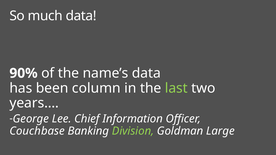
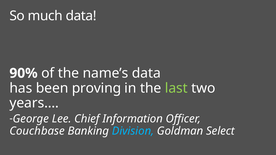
column: column -> proving
Division colour: light green -> light blue
Large: Large -> Select
